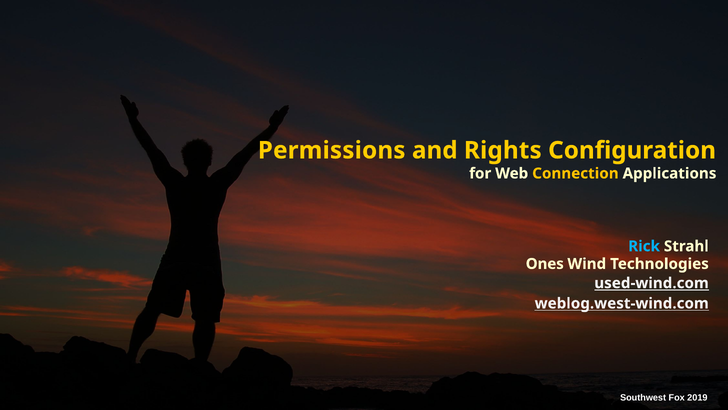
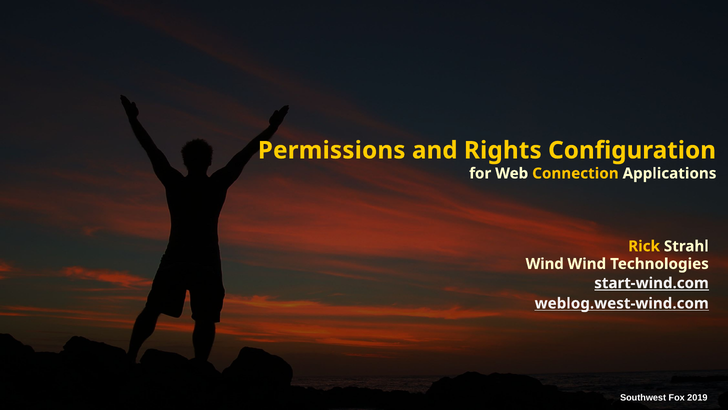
Rick colour: light blue -> yellow
Ones at (545, 264): Ones -> Wind
used-wind.com: used-wind.com -> start-wind.com
